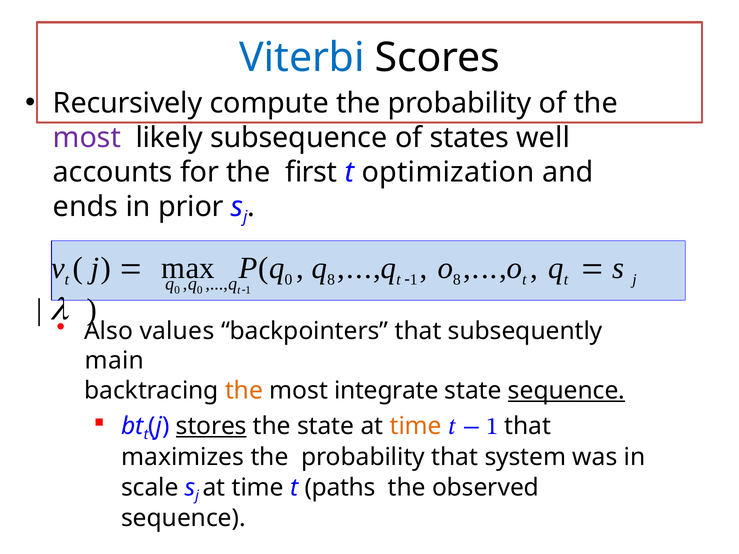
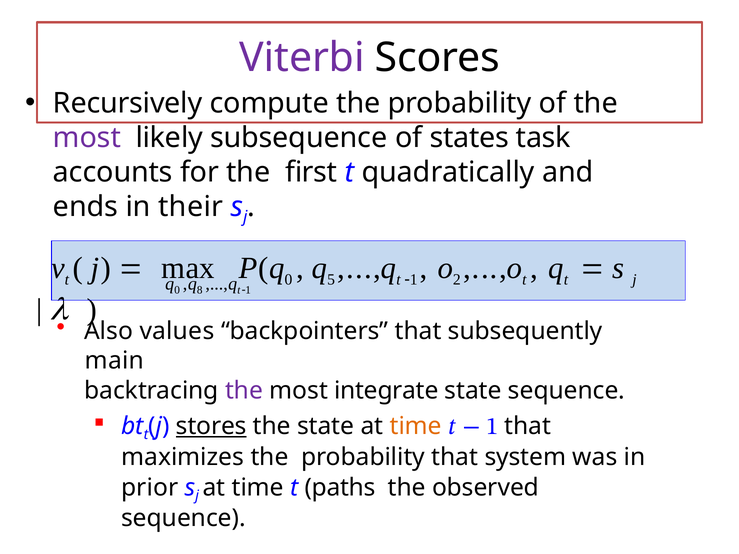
Viterbi colour: blue -> purple
well: well -> task
optimization: optimization -> quadratically
prior: prior -> their
8 at (331, 280): 8 -> 5
8 at (457, 280): 8 -> 2
0 at (200, 290): 0 -> 8
the at (244, 391) colour: orange -> purple
sequence at (566, 391) underline: present -> none
scale: scale -> prior
